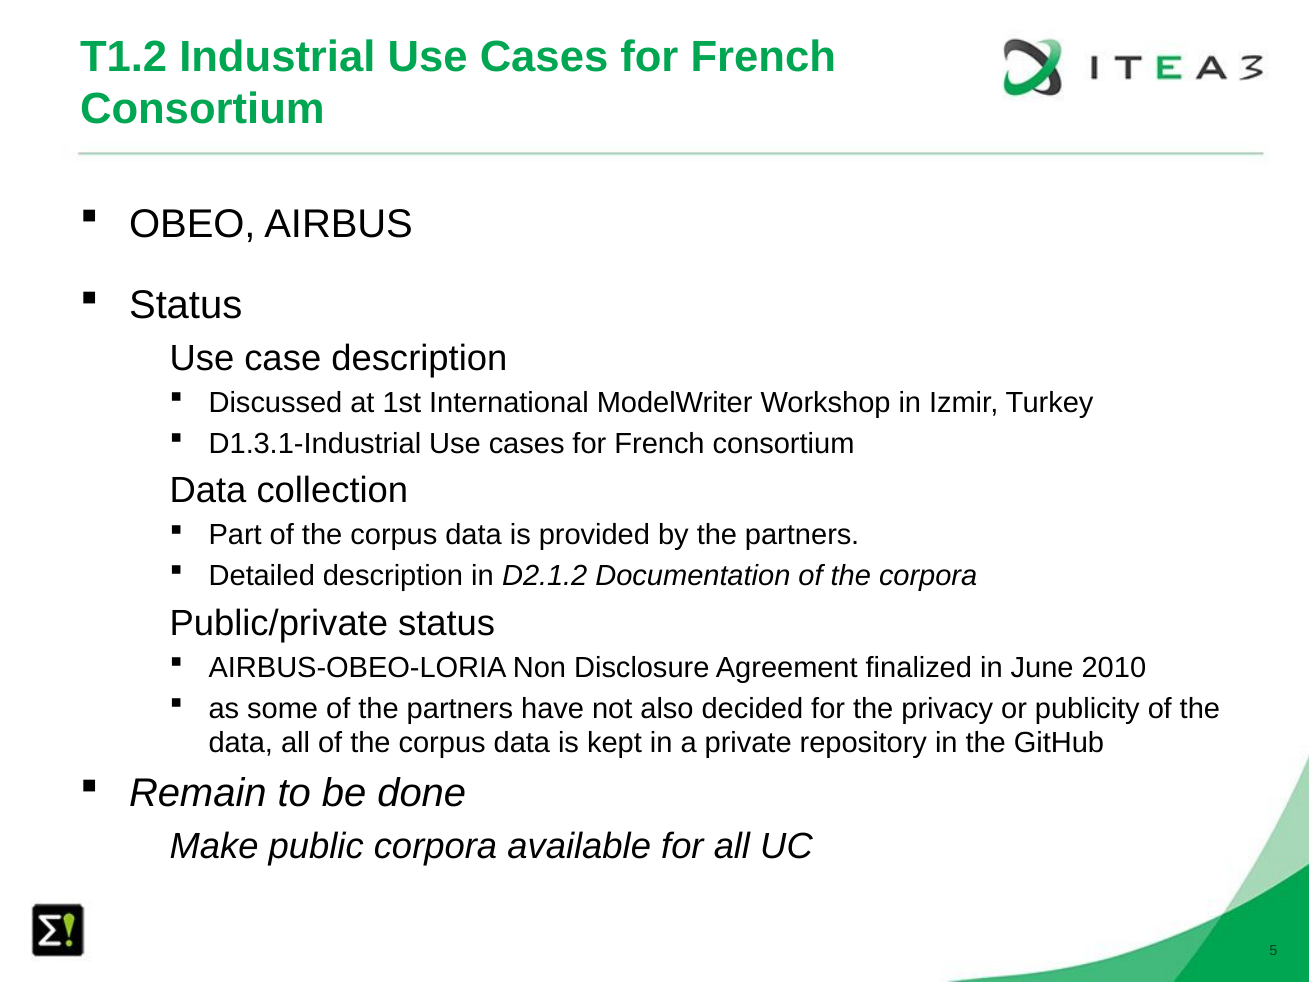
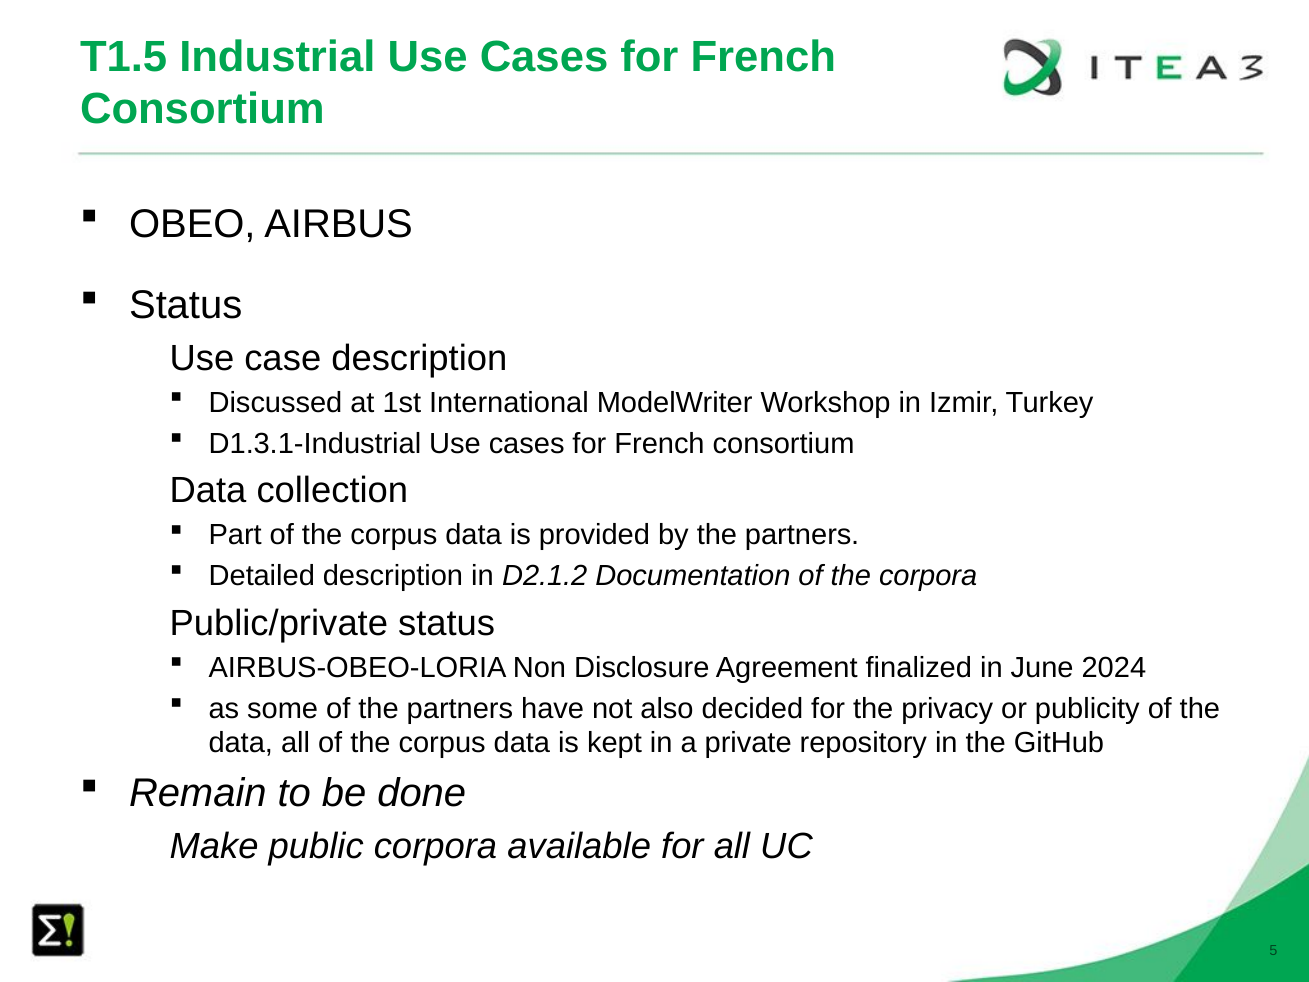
T1.2: T1.2 -> T1.5
2010: 2010 -> 2024
